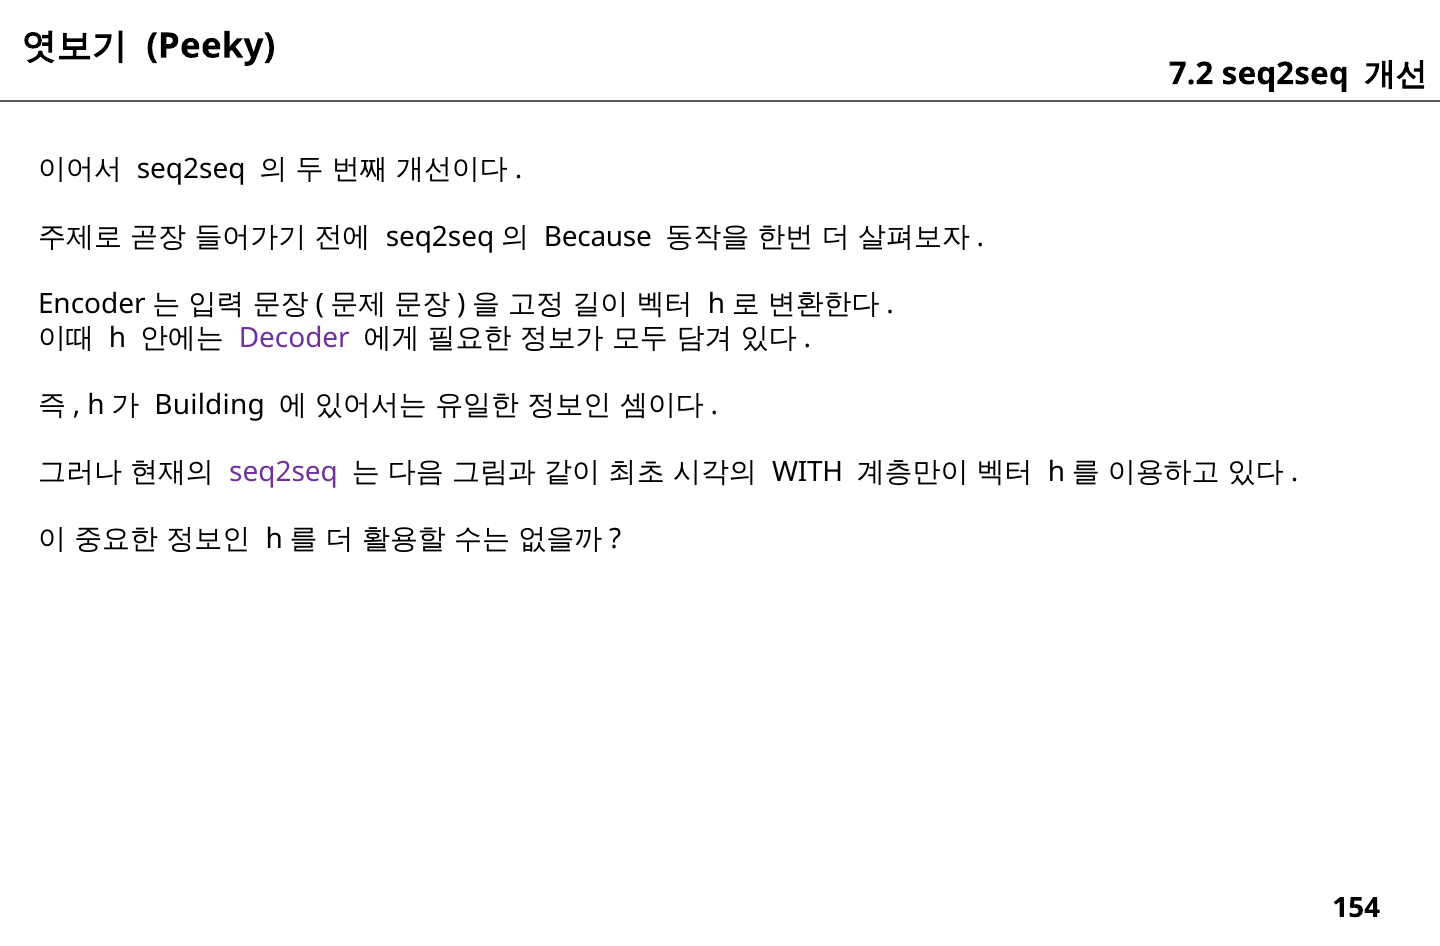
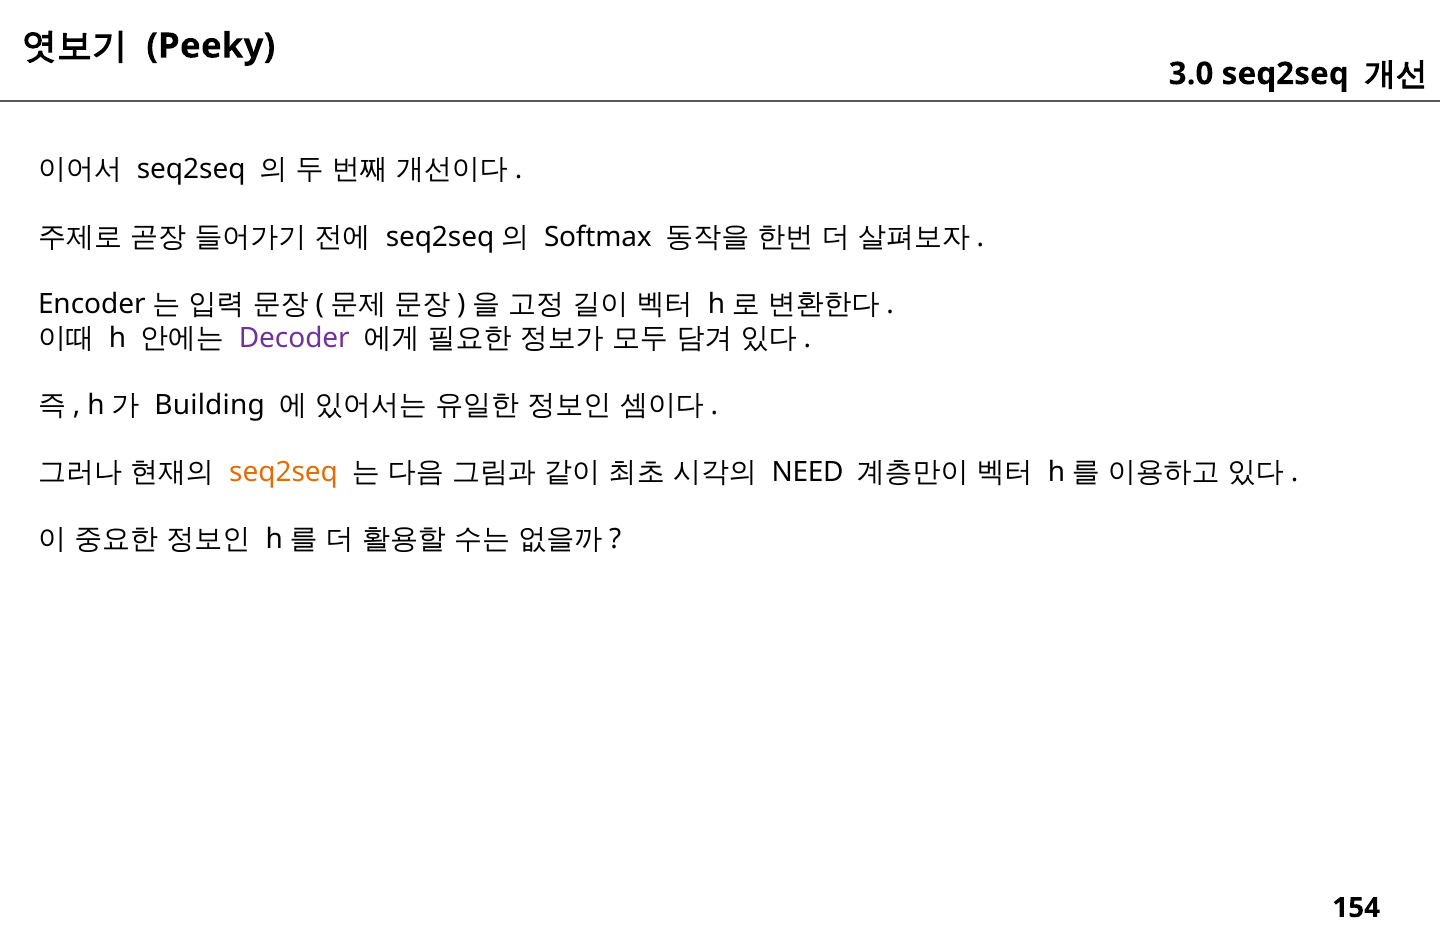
7.2: 7.2 -> 3.0
Because: Because -> Softmax
seq2seq at (284, 472) colour: purple -> orange
WITH: WITH -> NEED
